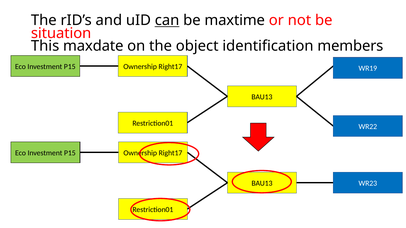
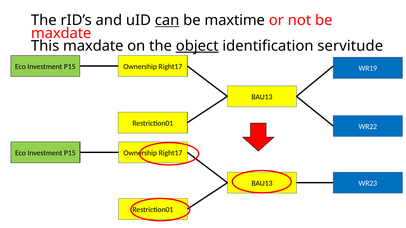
situation at (61, 33): situation -> maxdate
object underline: none -> present
members: members -> servitude
